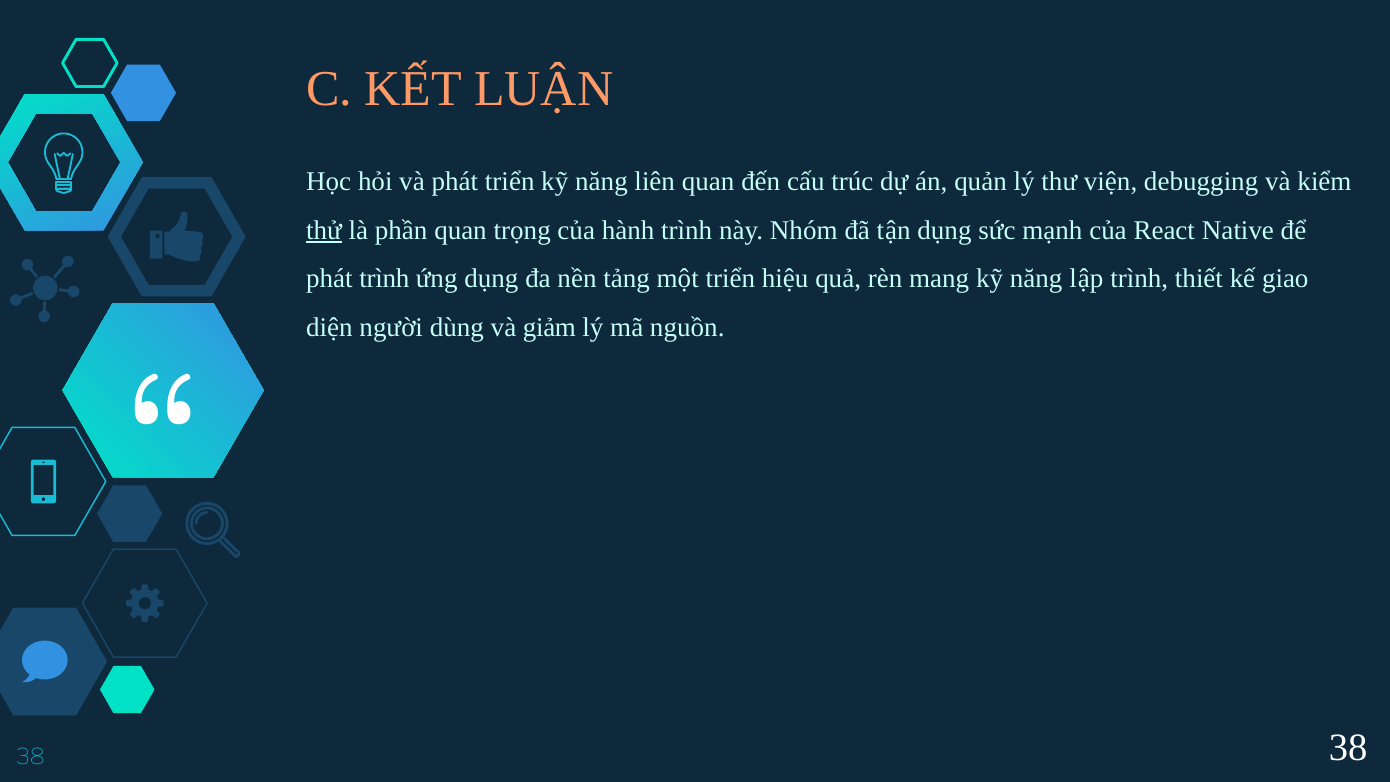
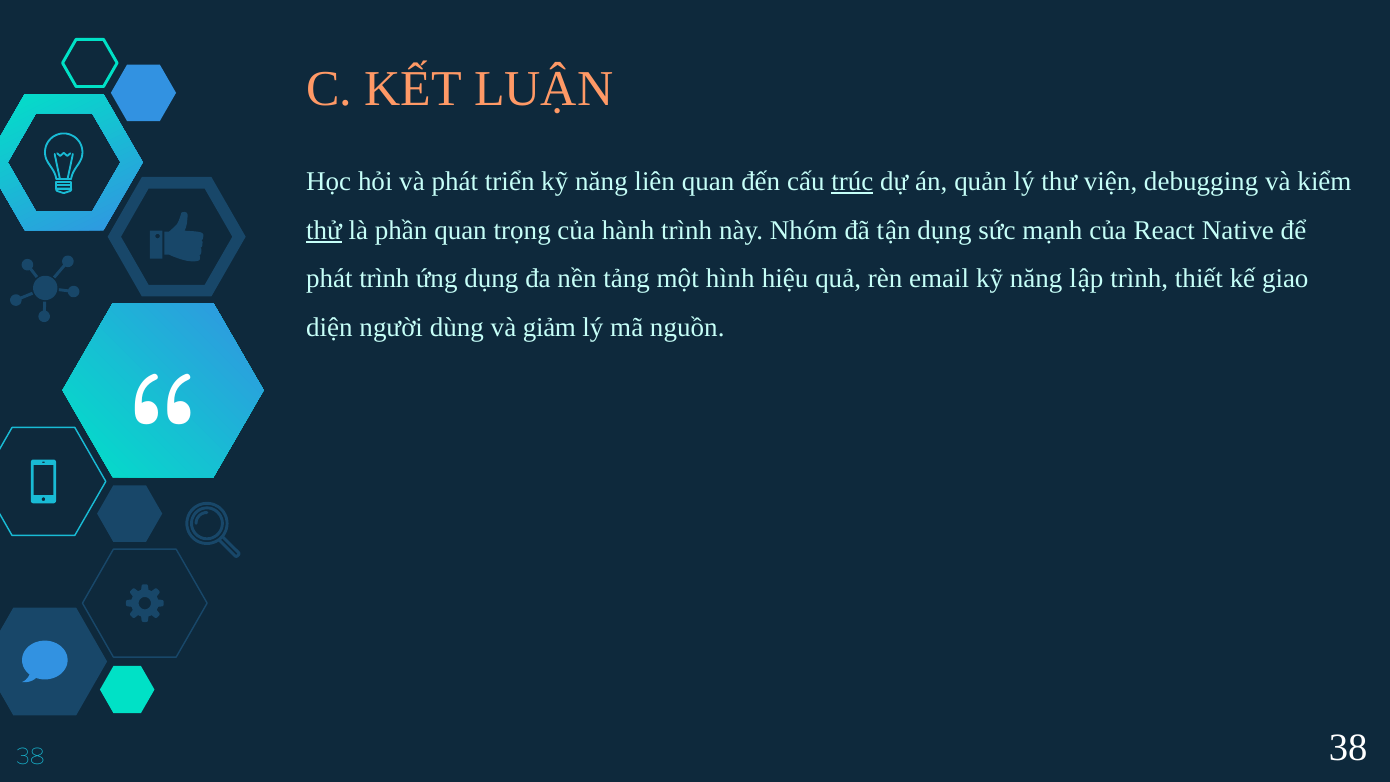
trúc underline: none -> present
một triển: triển -> hình
mang: mang -> email
